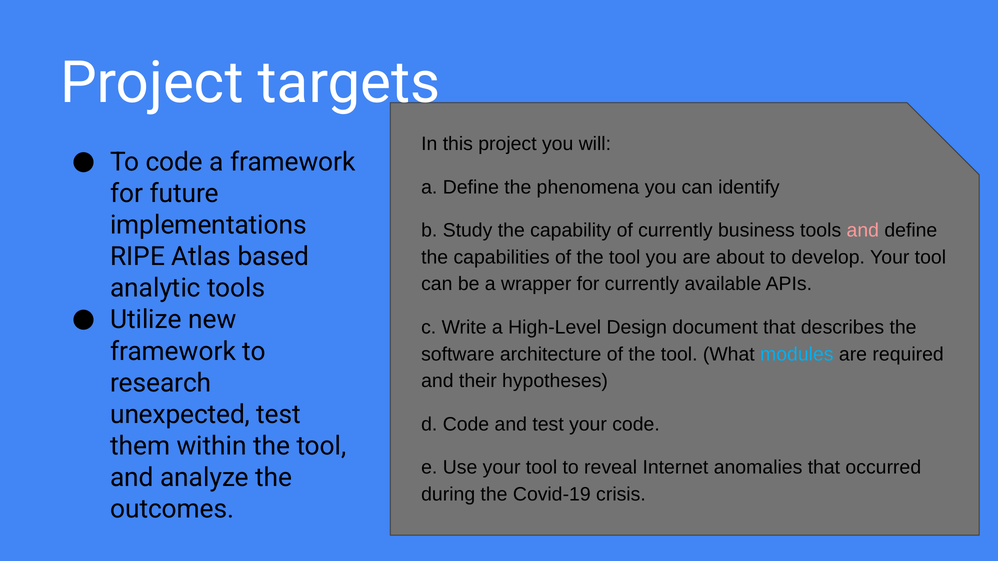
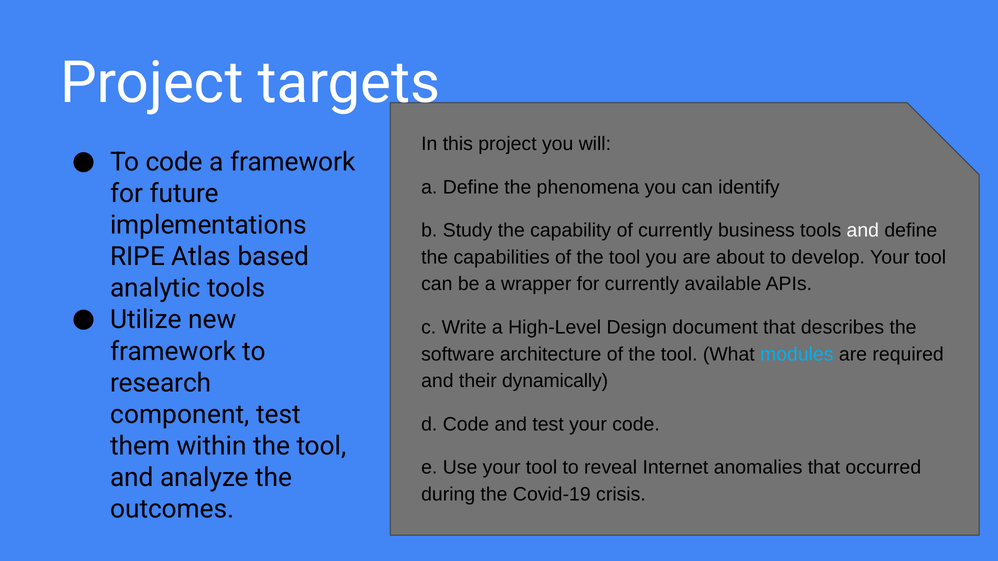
and at (863, 231) colour: pink -> white
hypotheses: hypotheses -> dynamically
unexpected: unexpected -> component
